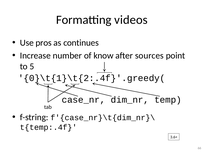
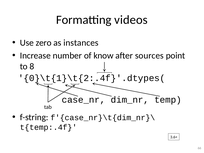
pros: pros -> zero
continues: continues -> instances
5: 5 -> 8
0}\t{1}\t{2:.4f}'.greedy(: 0}\t{1}\t{2:.4f}'.greedy( -> 0}\t{1}\t{2:.4f}'.dtypes(
